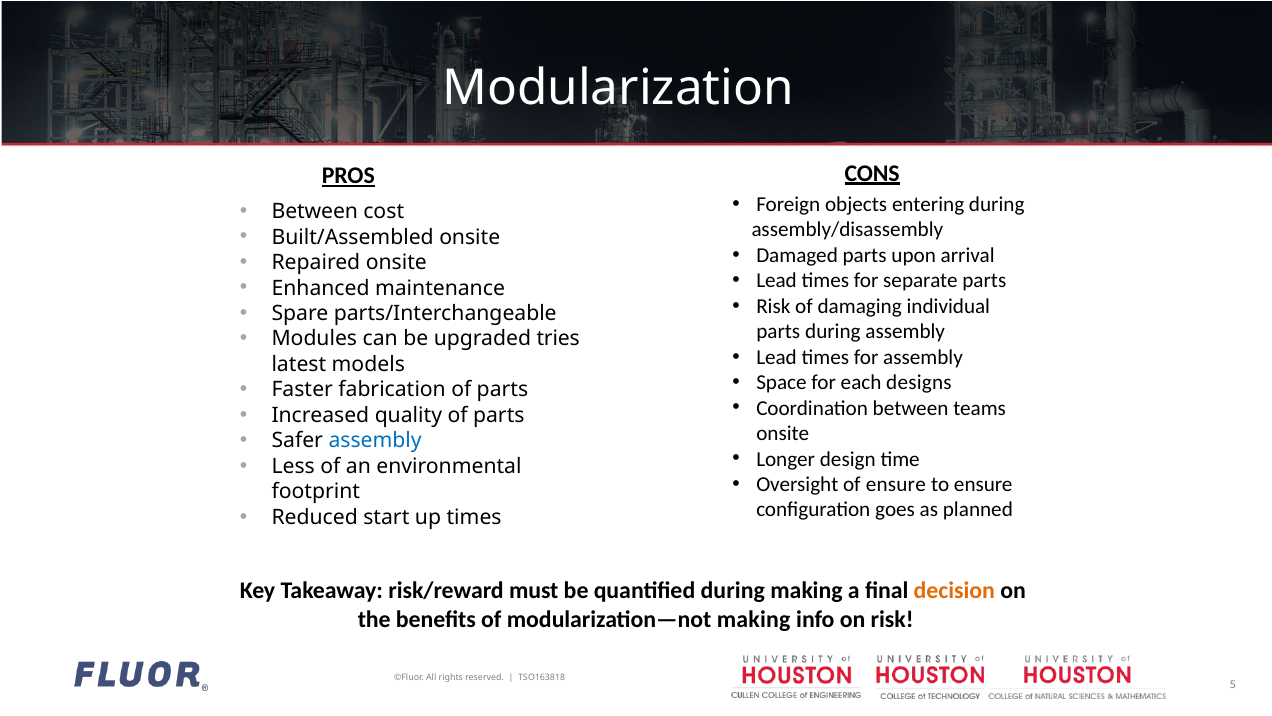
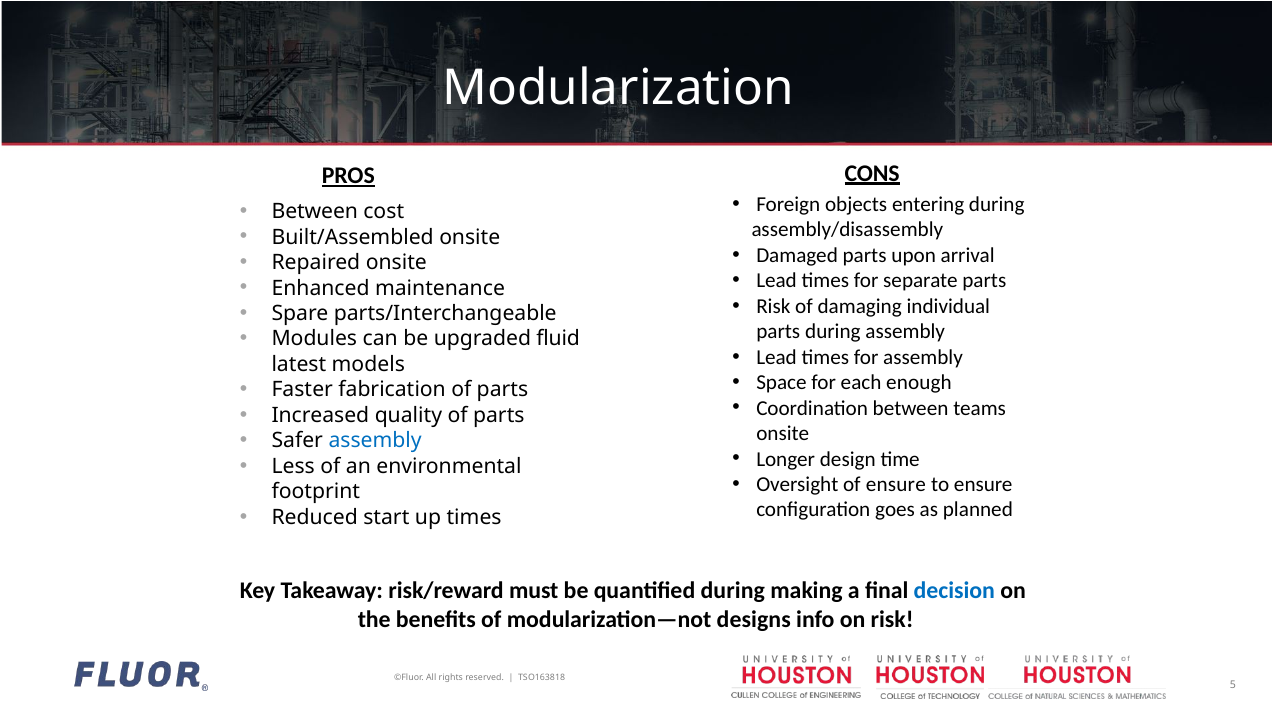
tries: tries -> fluid
designs: designs -> enough
decision colour: orange -> blue
modularization—not making: making -> designs
